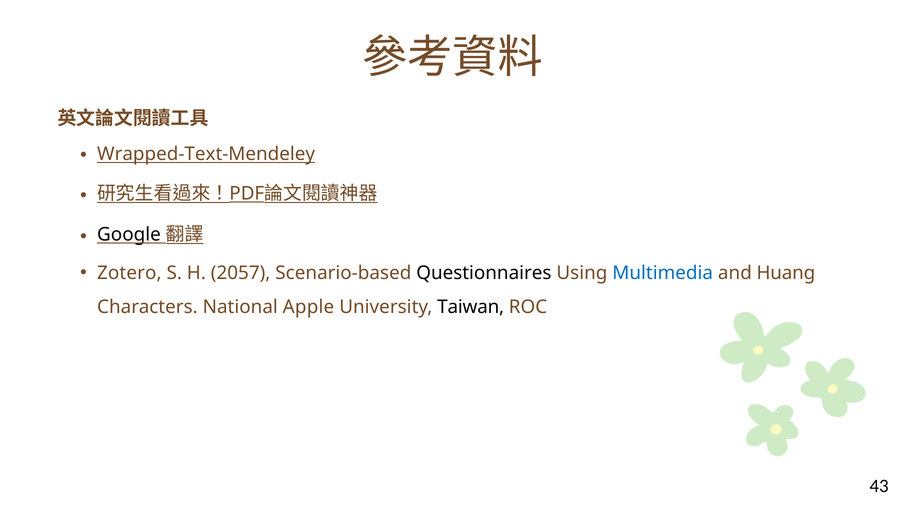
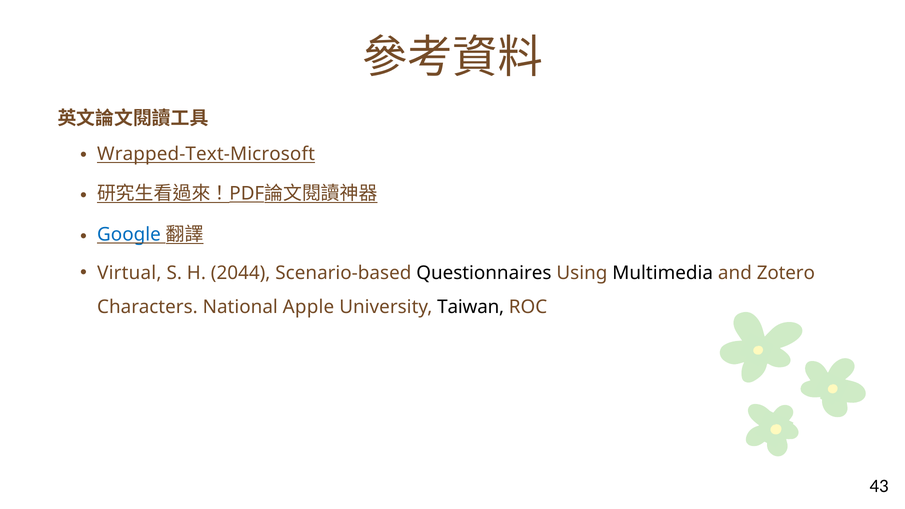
Wrapped-Text-Mendeley: Wrapped-Text-Mendeley -> Wrapped-Text-Microsoft
Google colour: black -> blue
Zotero: Zotero -> Virtual
2057: 2057 -> 2044
Multimedia colour: blue -> black
Huang: Huang -> Zotero
